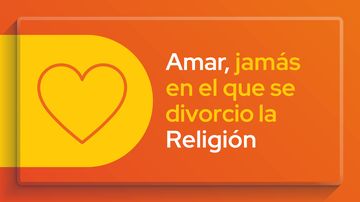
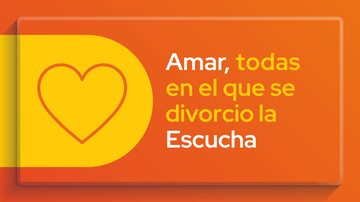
jamás: jamás -> todas
Religión: Religión -> Escucha
